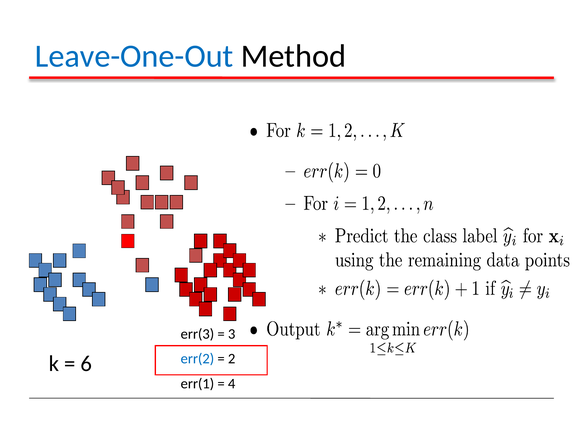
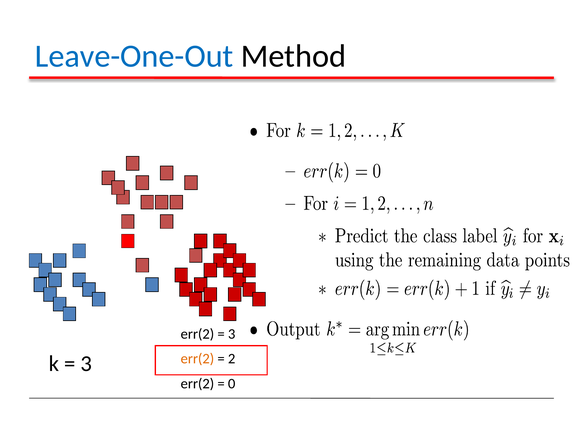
err(3 at (197, 334): err(3 -> err(2
err(2 at (197, 359) colour: blue -> orange
6 at (86, 364): 6 -> 3
err(1 at (197, 384): err(1 -> err(2
4: 4 -> 0
